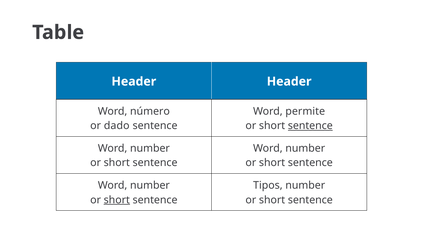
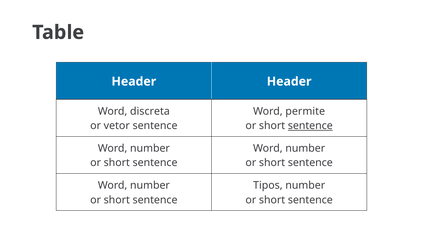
número: número -> discreta
dado: dado -> vetor
short at (117, 200) underline: present -> none
